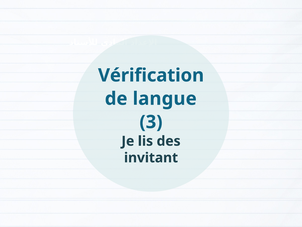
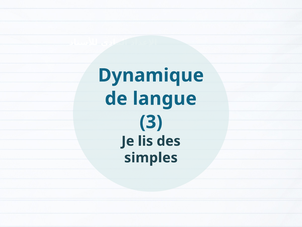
Vérification: Vérification -> Dynamique
invitant: invitant -> simples
